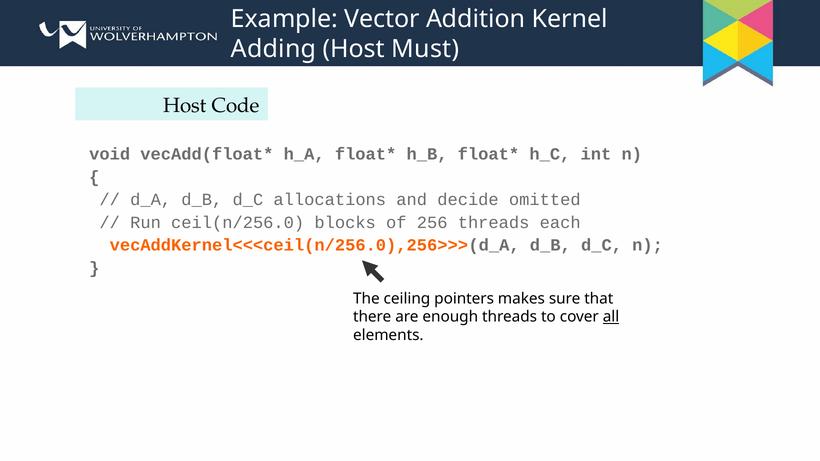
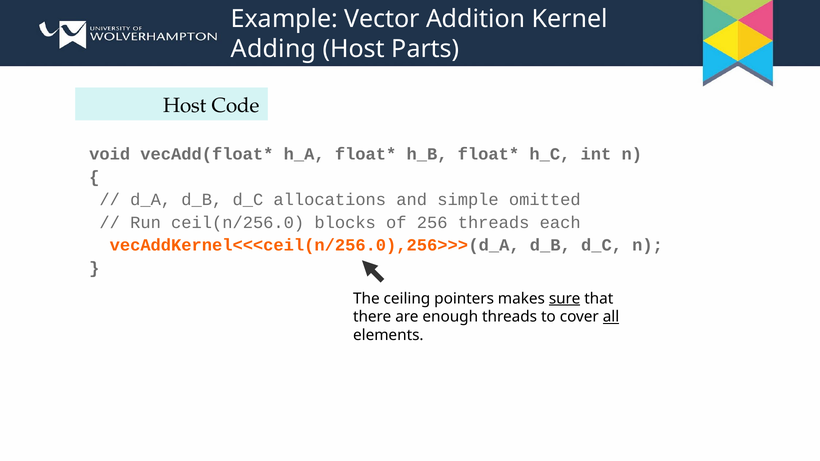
Must: Must -> Parts
decide: decide -> simple
sure underline: none -> present
